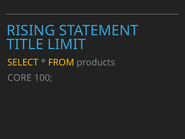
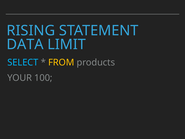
TITLE: TITLE -> DATA
SELECT colour: yellow -> light blue
CORE: CORE -> YOUR
